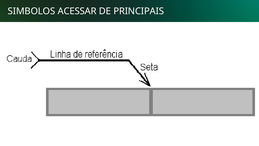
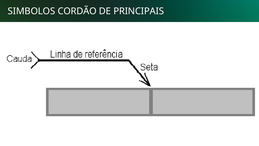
ACESSAR: ACESSAR -> CORDÃO
